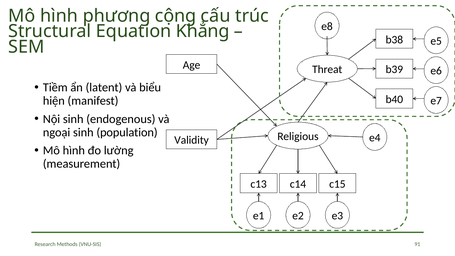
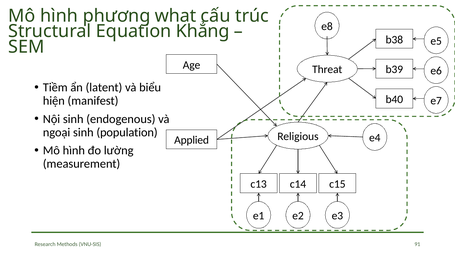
cộng: cộng -> what
Validity: Validity -> Applied
